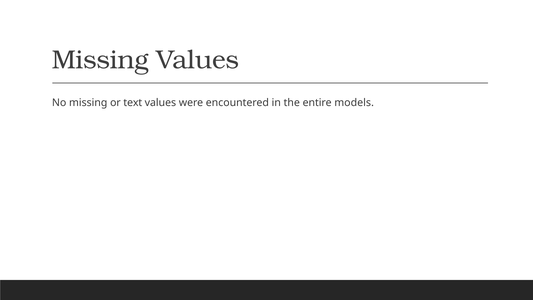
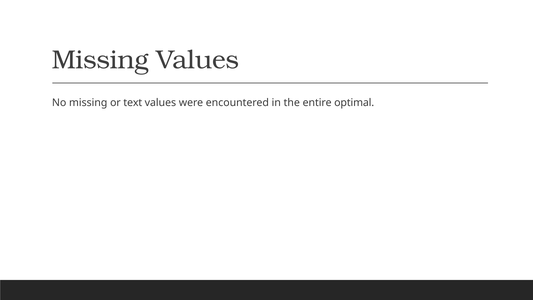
models: models -> optimal
